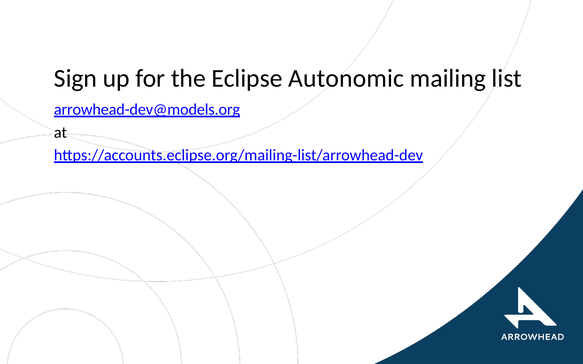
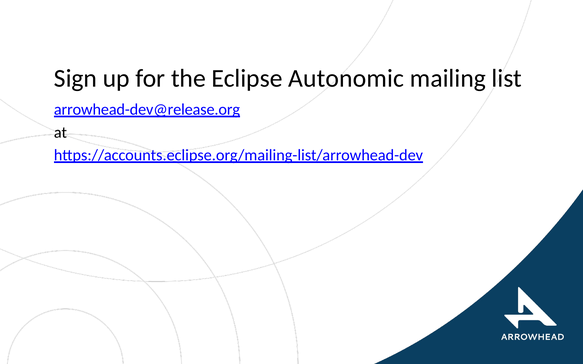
arrowhead-dev@models.org: arrowhead-dev@models.org -> arrowhead-dev@release.org
